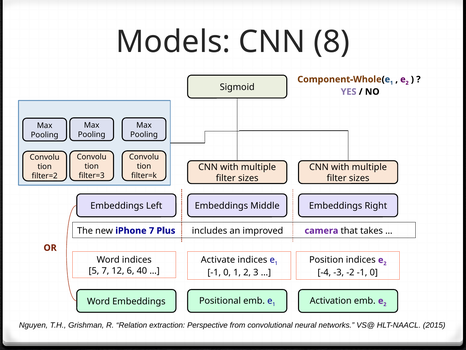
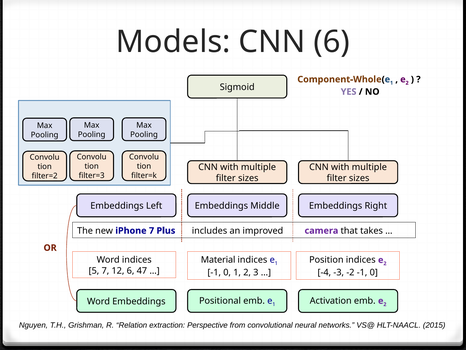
CNN 8: 8 -> 6
Activate: Activate -> Material
40: 40 -> 47
